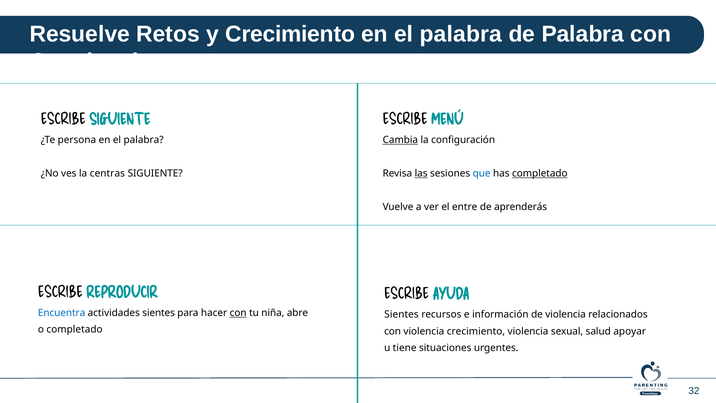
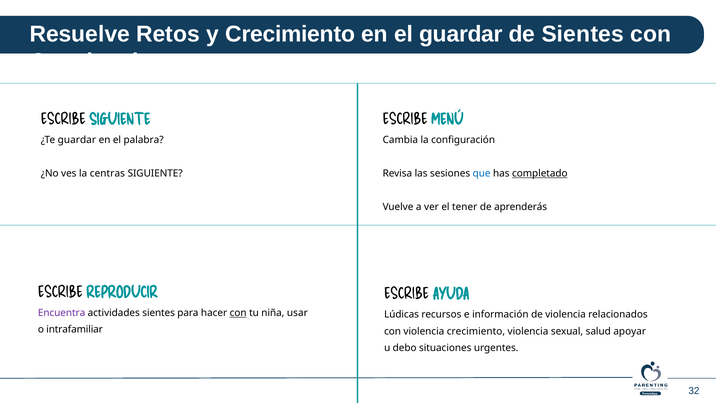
palabra at (461, 34): palabra -> guardar
de Palabra: Palabra -> Sientes
¿Te persona: persona -> guardar
Cambia underline: present -> none
las underline: present -> none
entre: entre -> tener
Encuentra colour: blue -> purple
abre: abre -> usar
Sientes at (401, 314): Sientes -> Lúdicas
o completado: completado -> intrafamiliar
tiene: tiene -> debo
